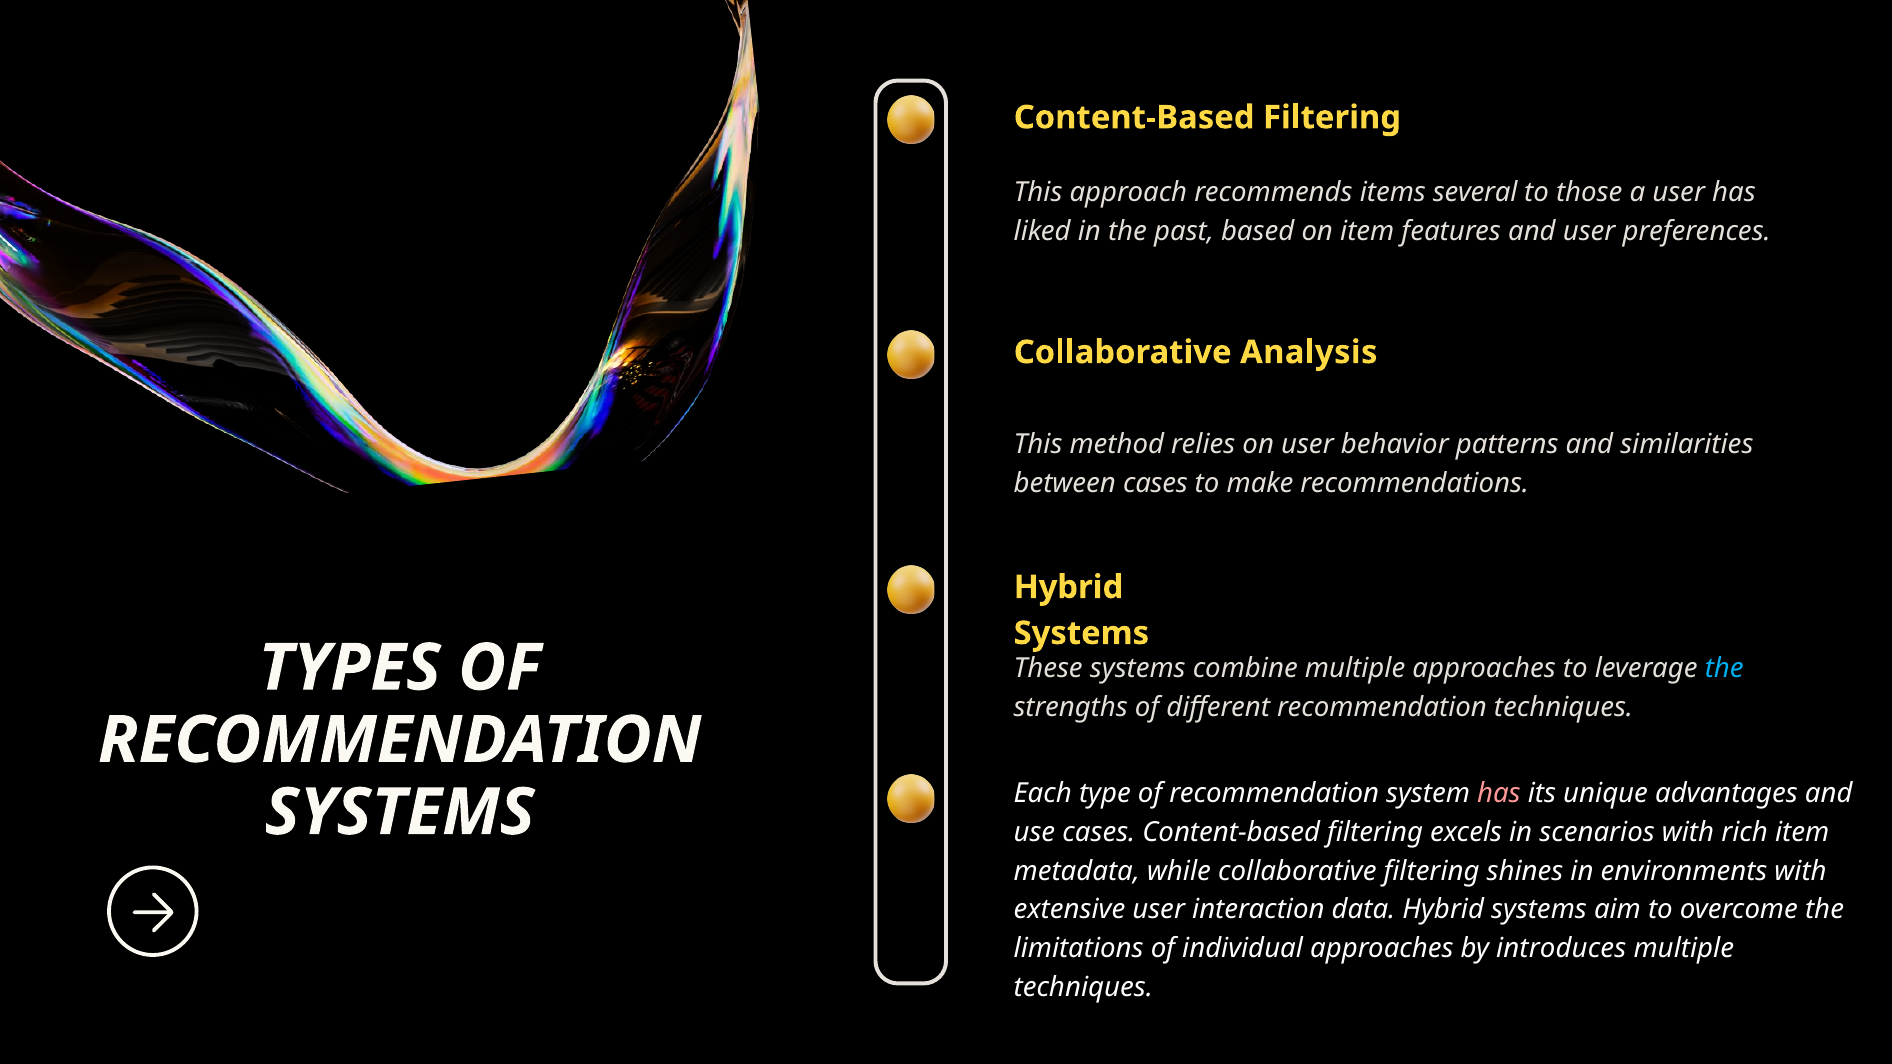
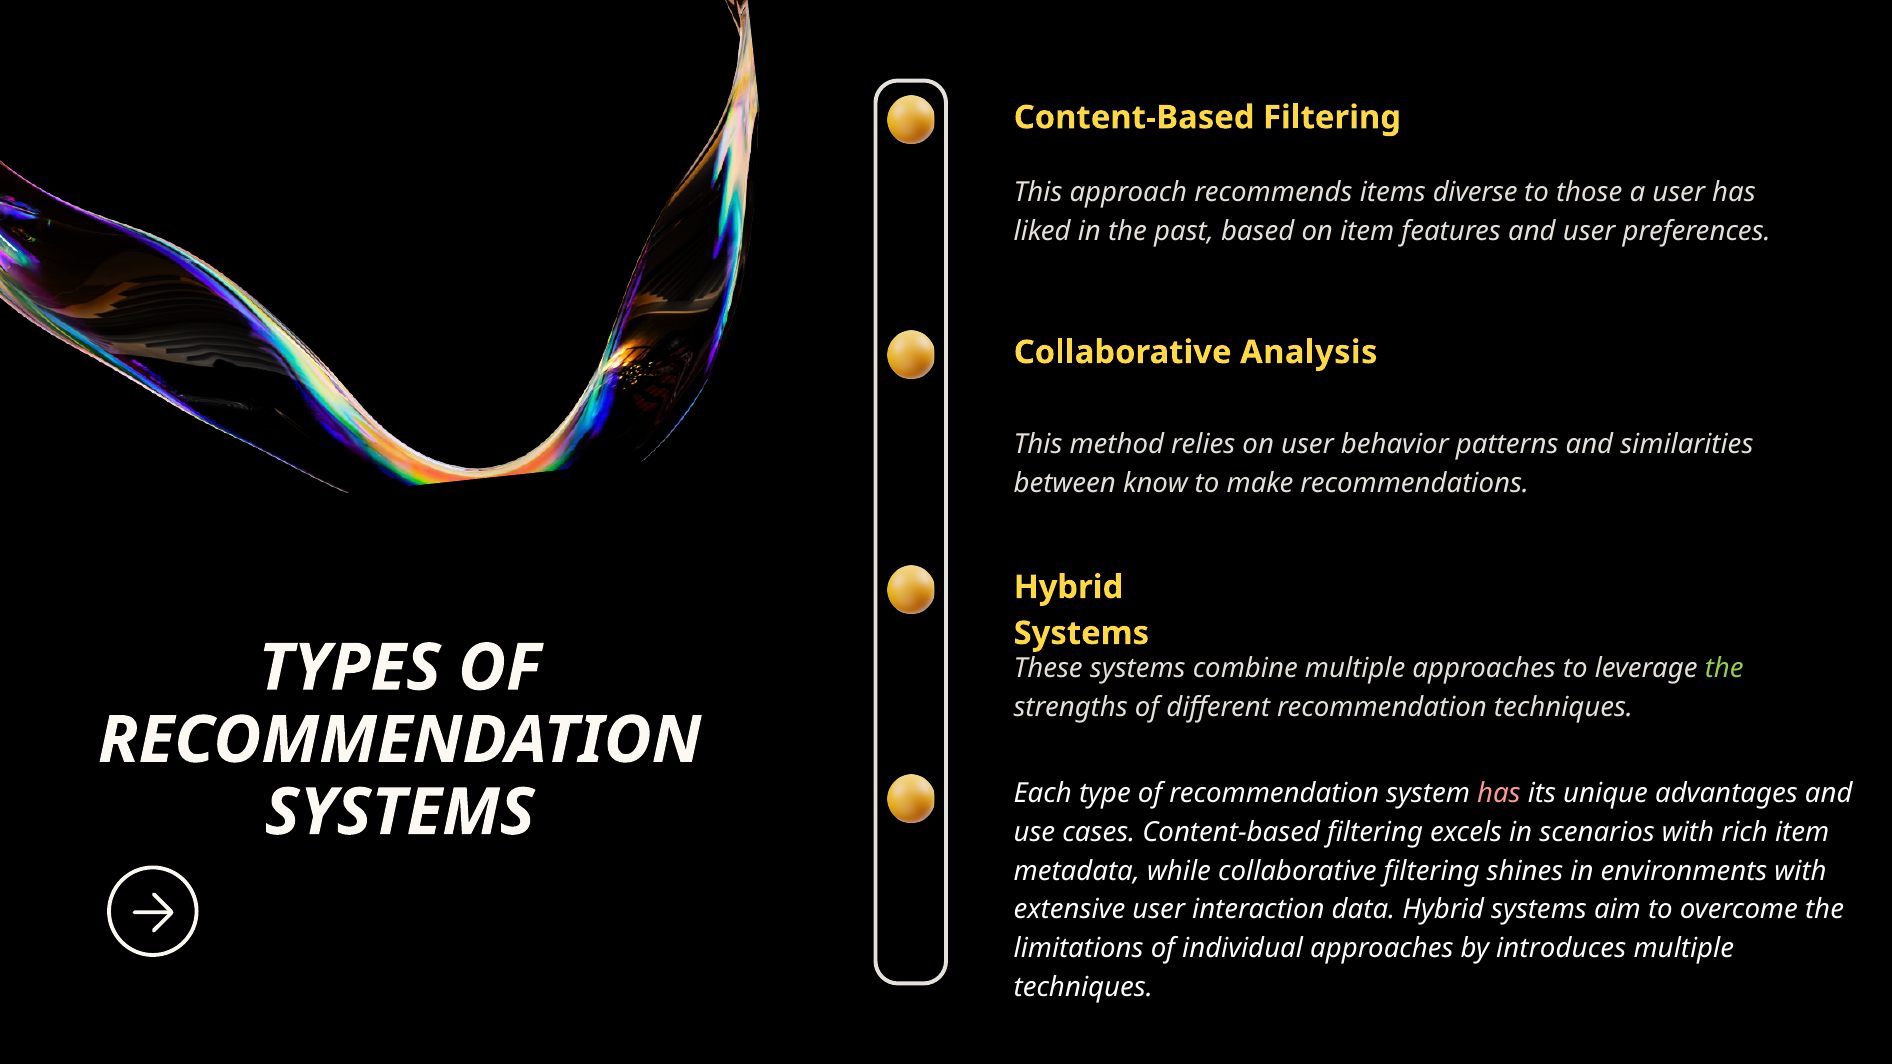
several: several -> diverse
between cases: cases -> know
the at (1724, 669) colour: light blue -> light green
